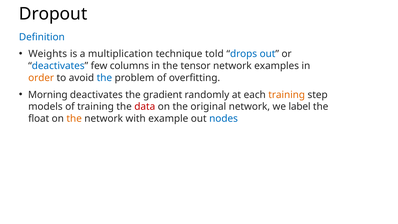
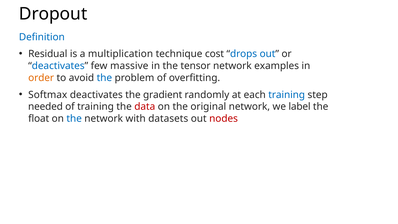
Weights: Weights -> Residual
told: told -> cost
columns: columns -> massive
Morning: Morning -> Softmax
training at (287, 95) colour: orange -> blue
models: models -> needed
the at (74, 119) colour: orange -> blue
example: example -> datasets
nodes colour: blue -> red
